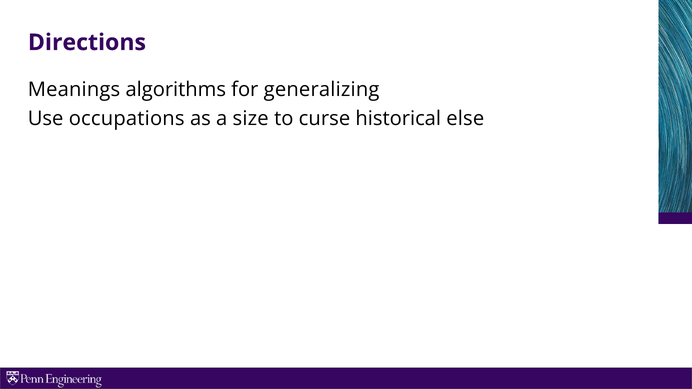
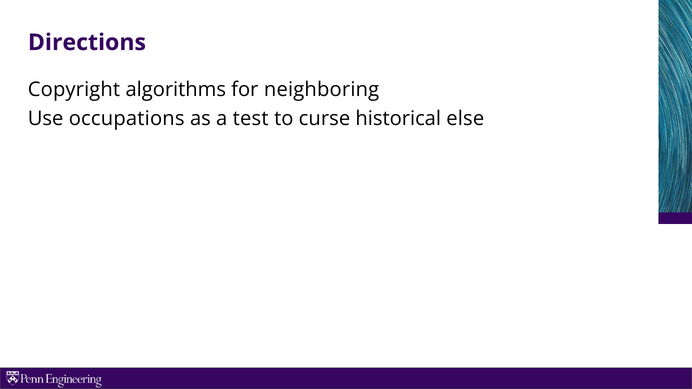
Meanings: Meanings -> Copyright
generalizing: generalizing -> neighboring
size: size -> test
